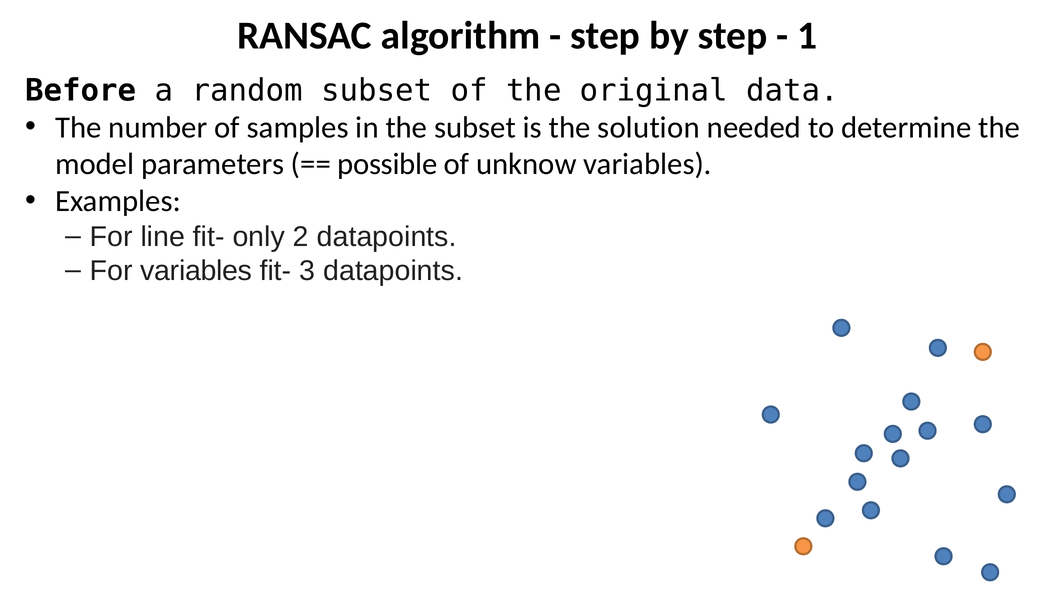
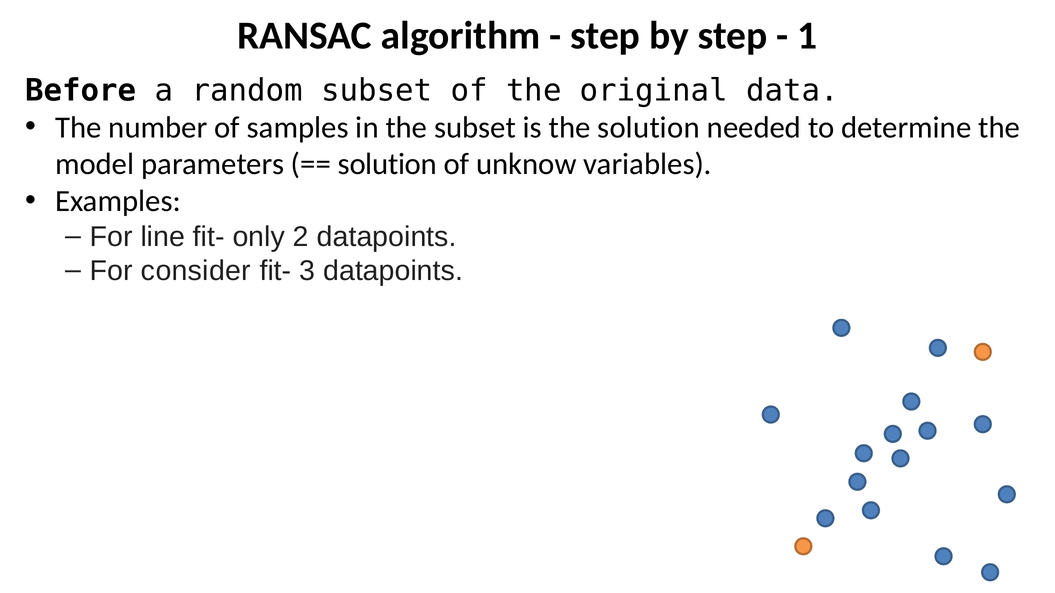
possible at (387, 164): possible -> solution
For variables: variables -> consider
